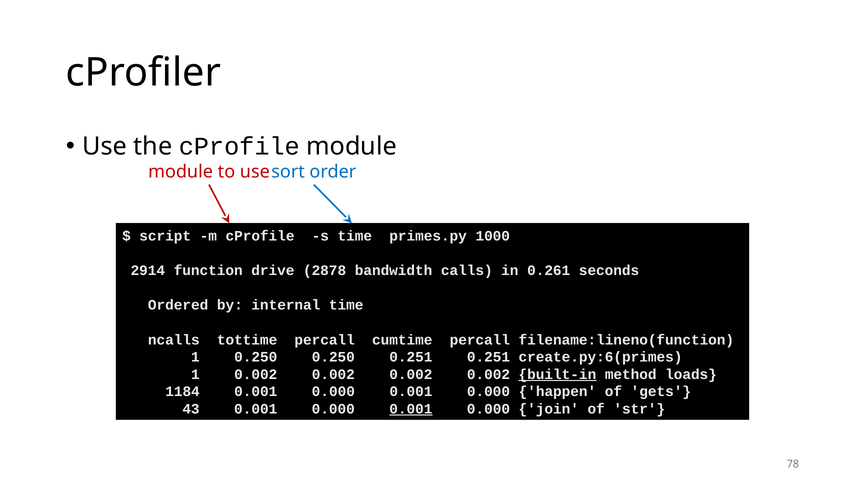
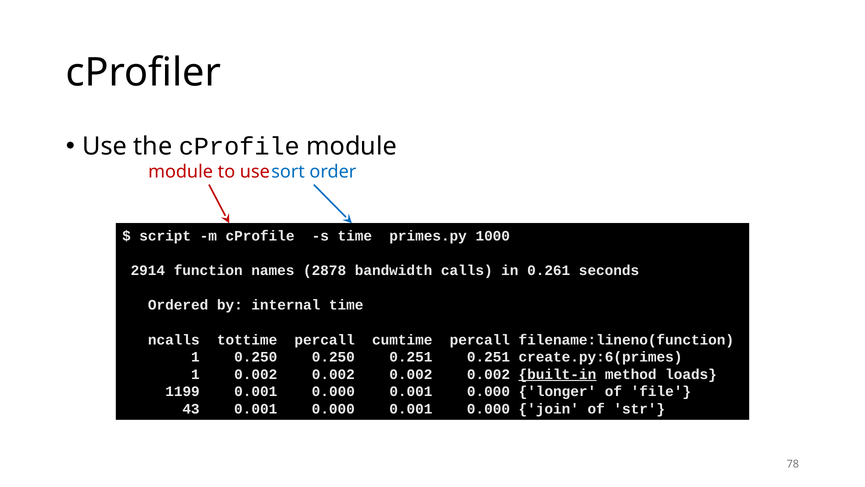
drive: drive -> names
1184: 1184 -> 1199
happen: happen -> longer
gets: gets -> file
0.001 at (411, 409) underline: present -> none
